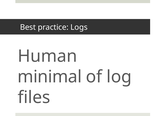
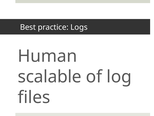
minimal: minimal -> scalable
